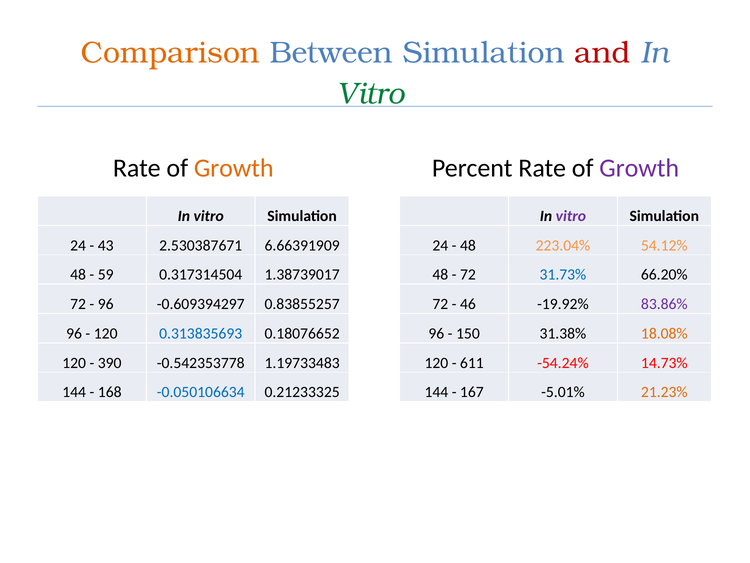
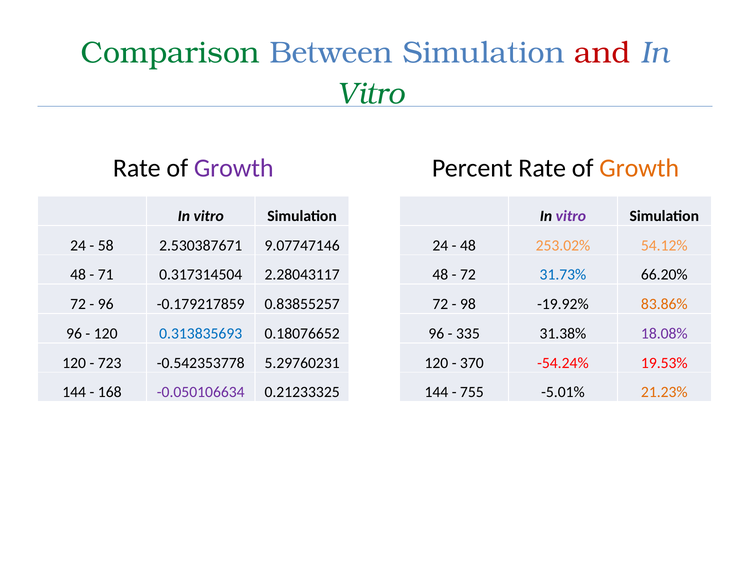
Comparison colour: orange -> green
Growth at (234, 168) colour: orange -> purple
Growth at (639, 168) colour: purple -> orange
43: 43 -> 58
6.66391909: 6.66391909 -> 9.07747146
223.04%: 223.04% -> 253.02%
59: 59 -> 71
1.38739017: 1.38739017 -> 2.28043117
-0.609394297: -0.609394297 -> -0.179217859
46: 46 -> 98
83.86% colour: purple -> orange
150: 150 -> 335
18.08% colour: orange -> purple
390: 390 -> 723
1.19733483: 1.19733483 -> 5.29760231
611: 611 -> 370
14.73%: 14.73% -> 19.53%
-0.050106634 colour: blue -> purple
167: 167 -> 755
